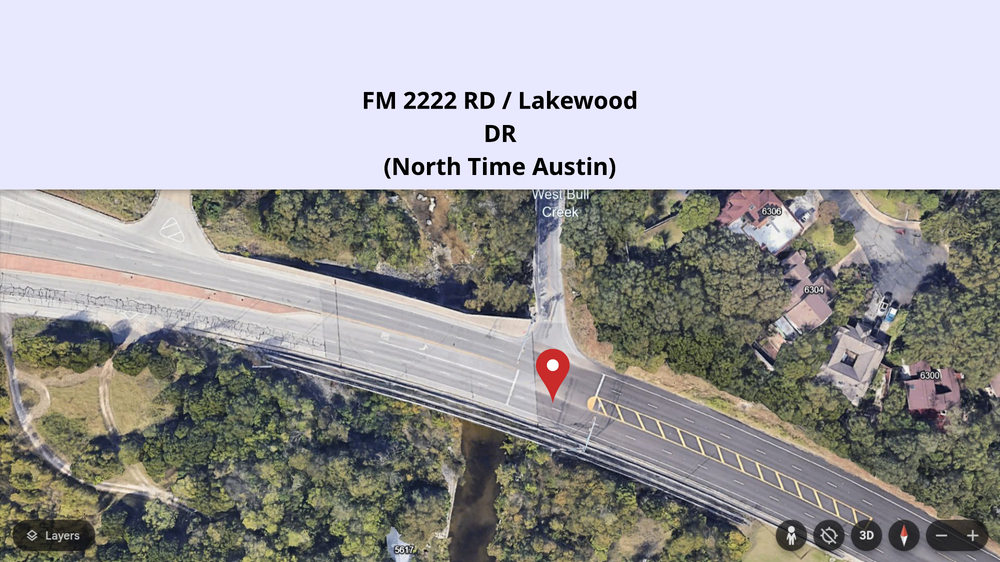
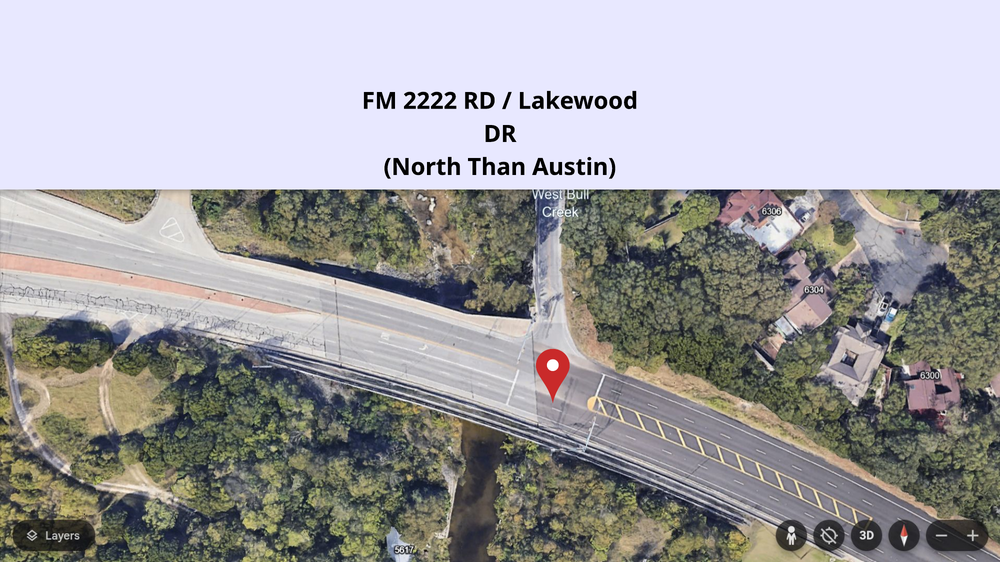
Time: Time -> Than
